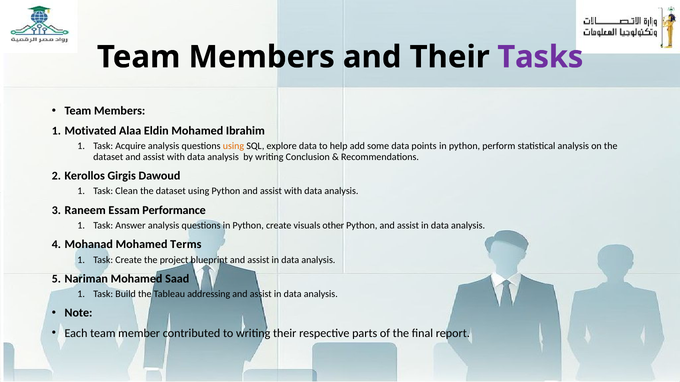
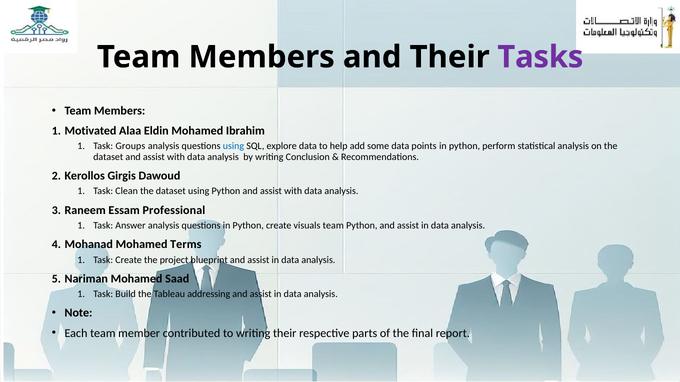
Acquire: Acquire -> Groups
using at (233, 146) colour: orange -> blue
Performance: Performance -> Professional
visuals other: other -> team
